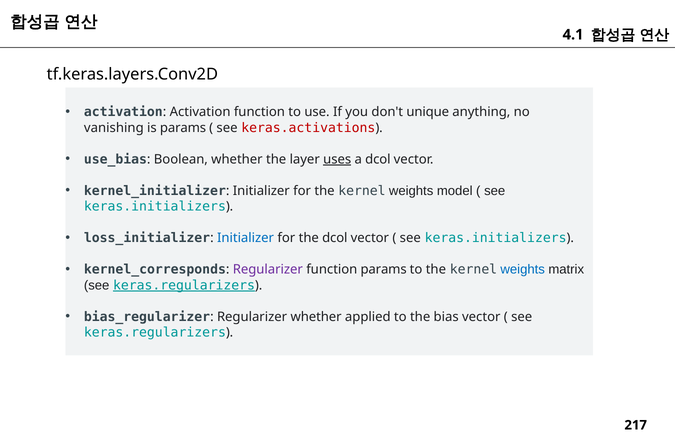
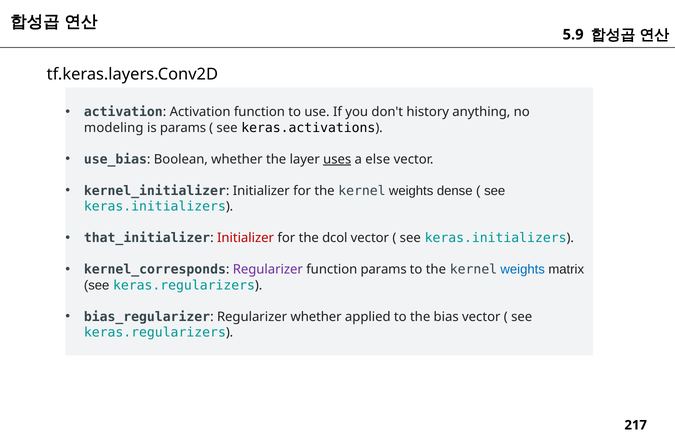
4.1: 4.1 -> 5.9
unique: unique -> history
vanishing: vanishing -> modeling
keras.activations colour: red -> black
a dcol: dcol -> else
model: model -> dense
loss_initializer: loss_initializer -> that_initializer
Initializer at (246, 238) colour: blue -> red
keras.regularizers at (184, 286) underline: present -> none
